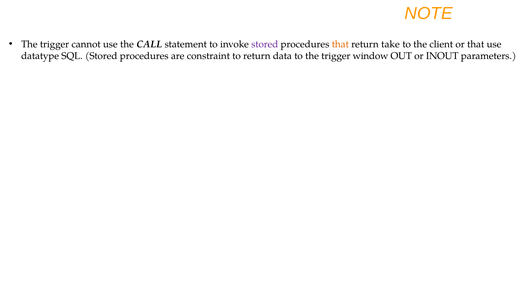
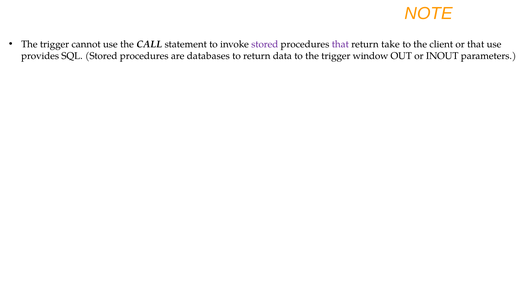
that at (340, 44) colour: orange -> purple
datatype: datatype -> provides
constraint: constraint -> databases
